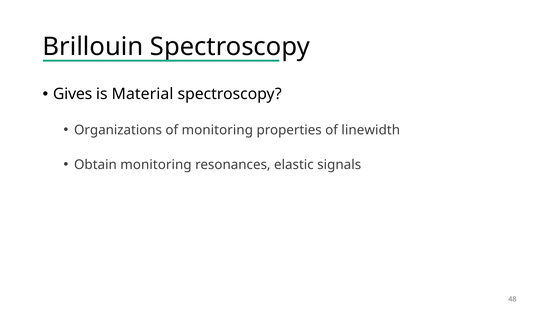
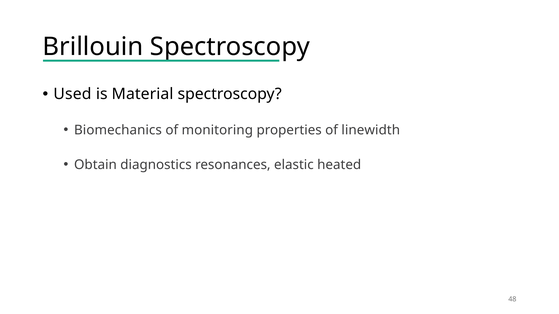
Gives: Gives -> Used
Organizations: Organizations -> Biomechanics
Obtain monitoring: monitoring -> diagnostics
signals: signals -> heated
